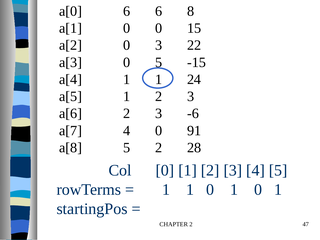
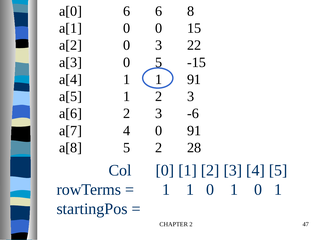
1 24: 24 -> 91
